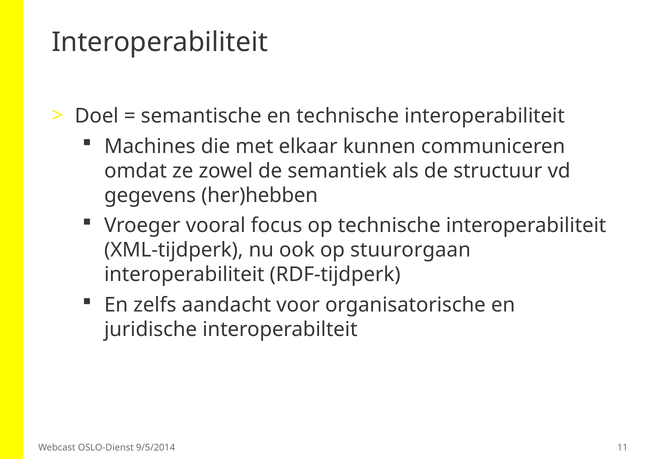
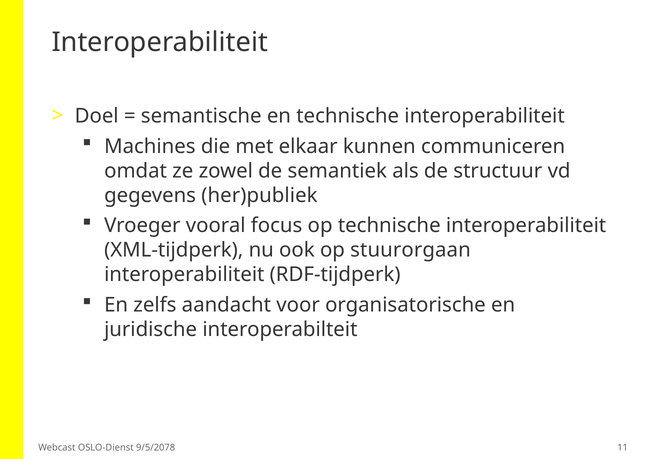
her)hebben: her)hebben -> her)publiek
9/5/2014: 9/5/2014 -> 9/5/2078
